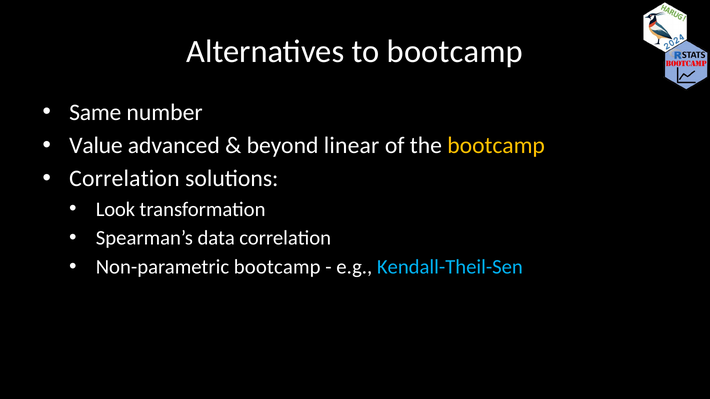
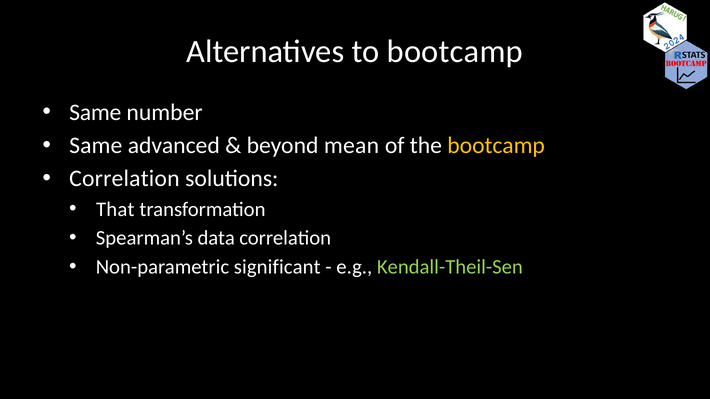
Value at (96, 146): Value -> Same
linear: linear -> mean
Look: Look -> That
Non-parametric bootcamp: bootcamp -> significant
Kendall-Theil-Sen colour: light blue -> light green
